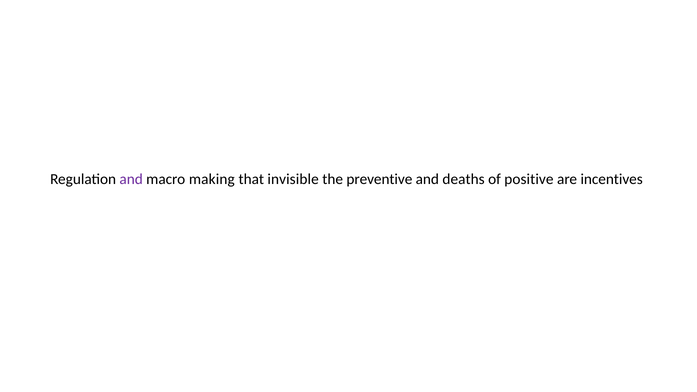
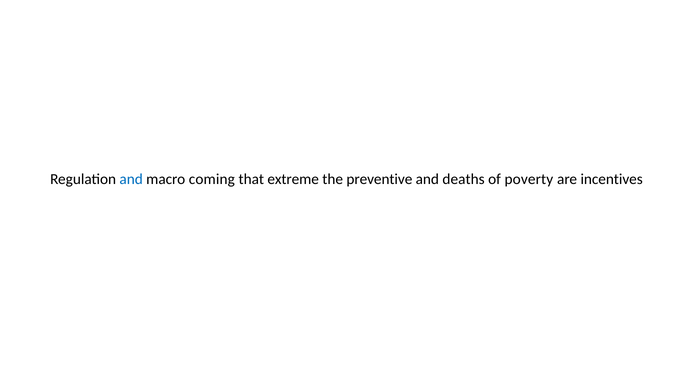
and at (131, 179) colour: purple -> blue
making: making -> coming
invisible: invisible -> extreme
positive: positive -> poverty
